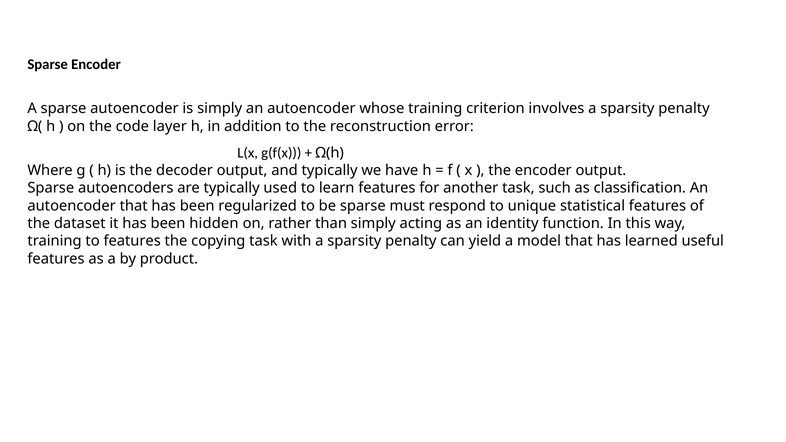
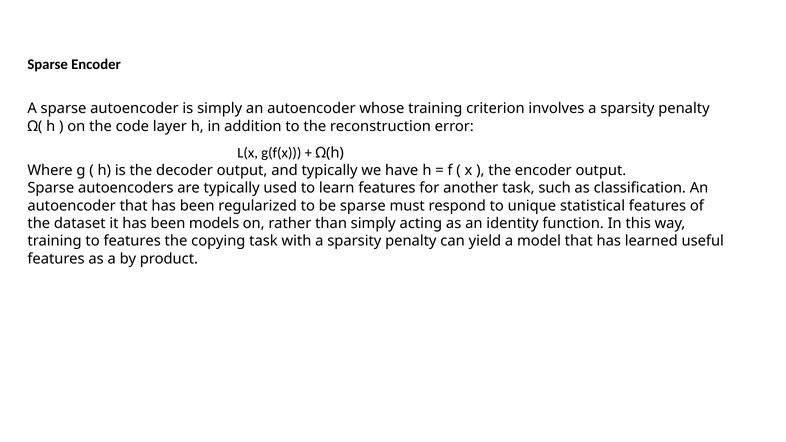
hidden: hidden -> models
